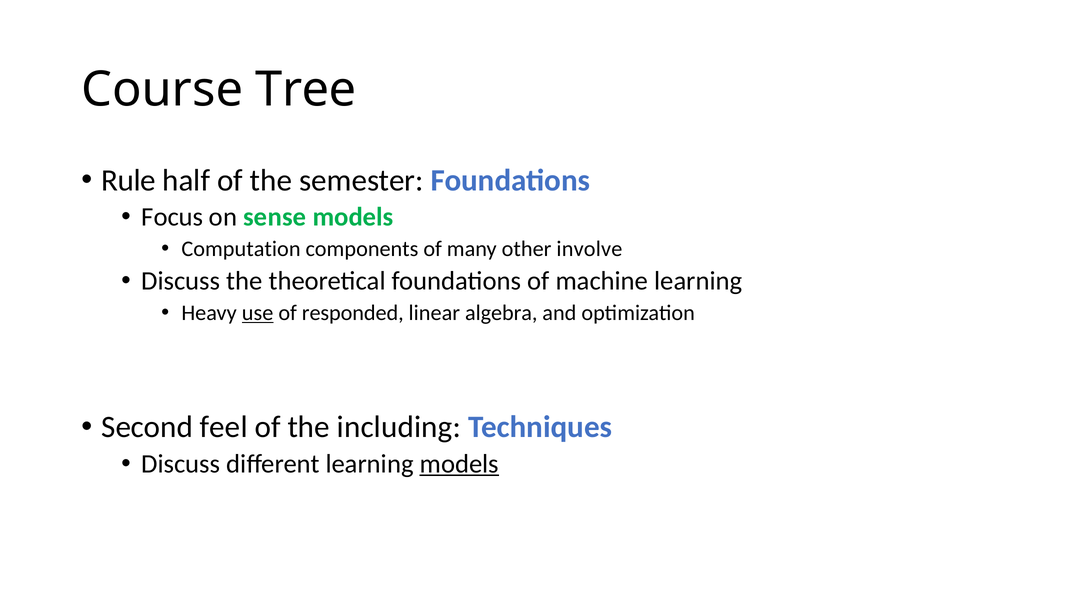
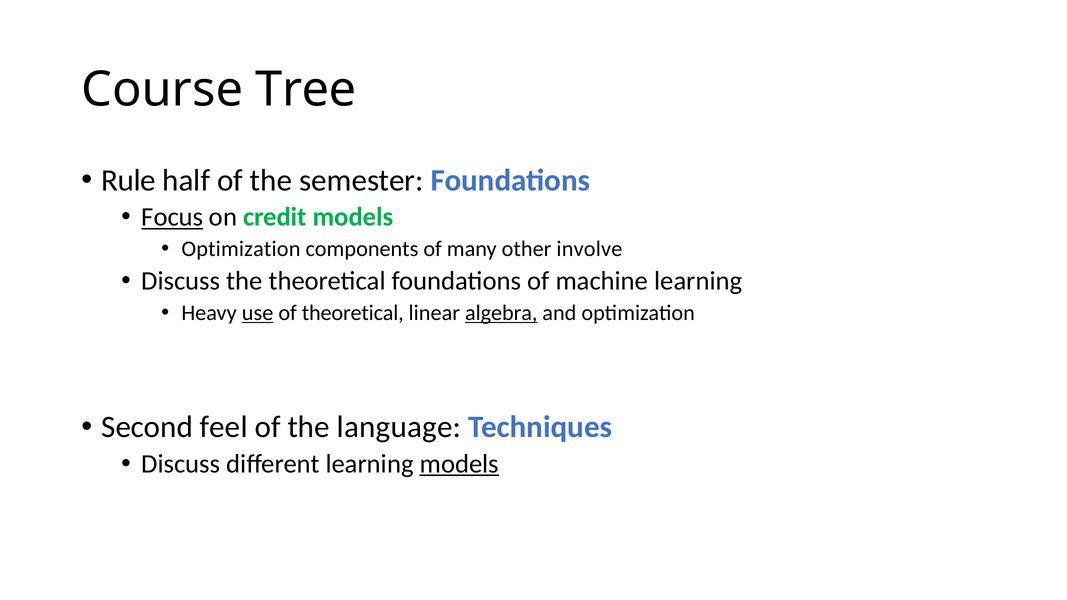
Focus underline: none -> present
sense: sense -> credit
Computation at (241, 249): Computation -> Optimization
of responded: responded -> theoretical
algebra underline: none -> present
including: including -> language
